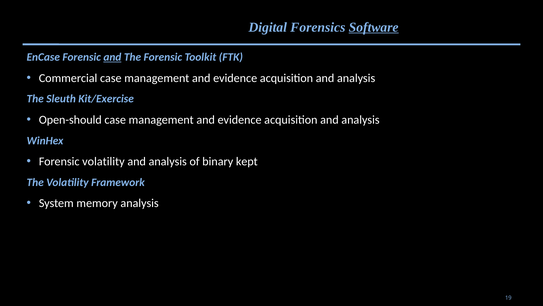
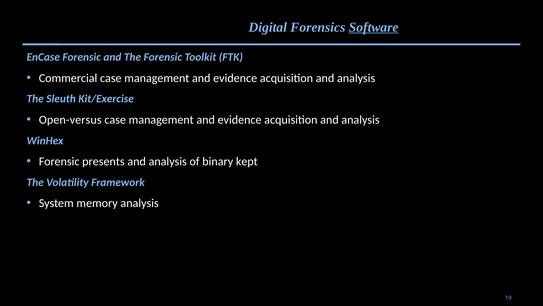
and at (112, 57) underline: present -> none
Open-should: Open-should -> Open-versus
Forensic volatility: volatility -> presents
